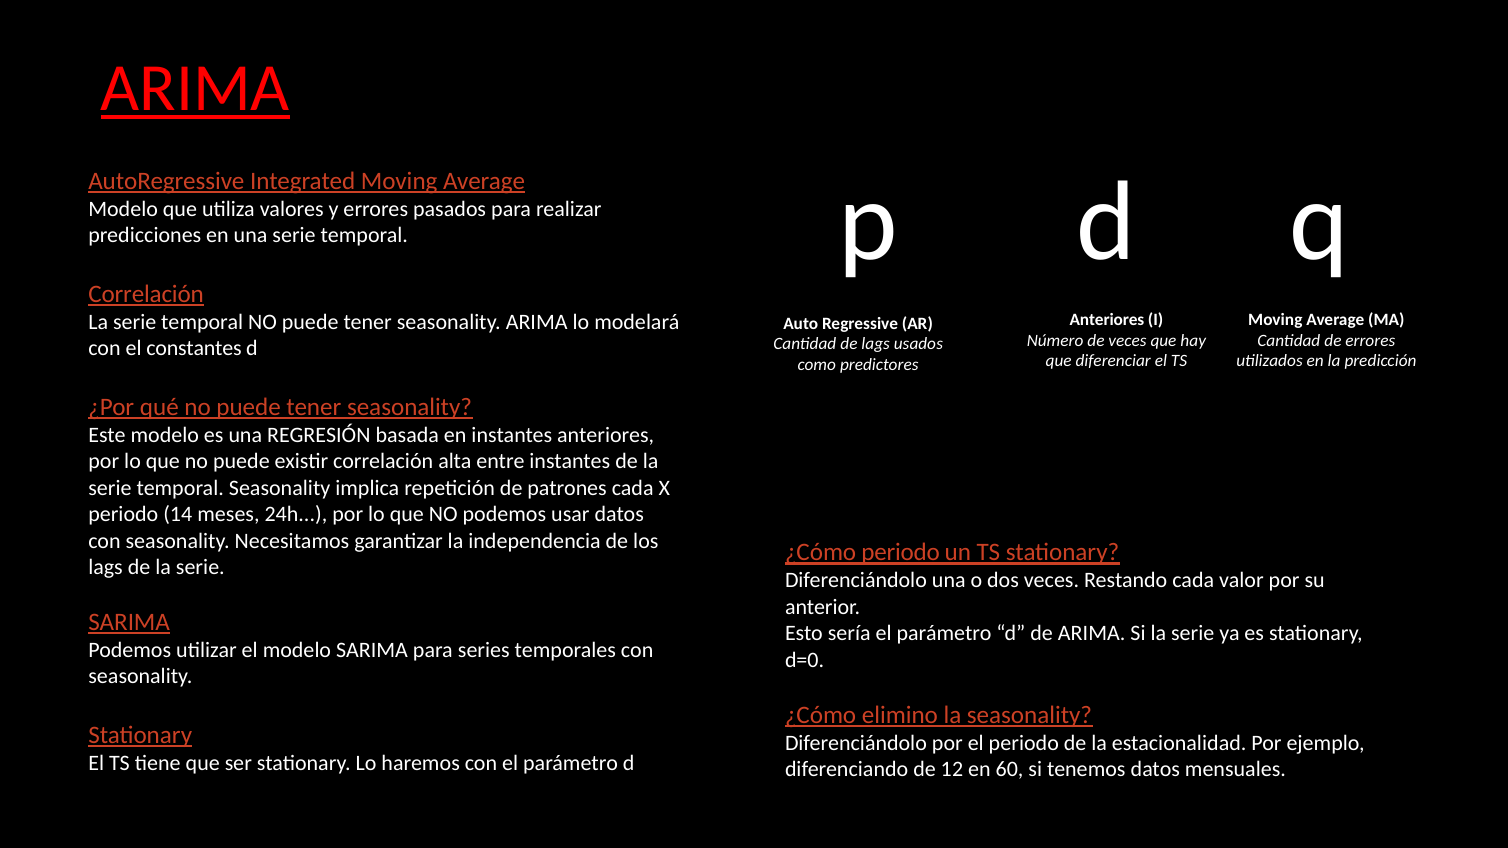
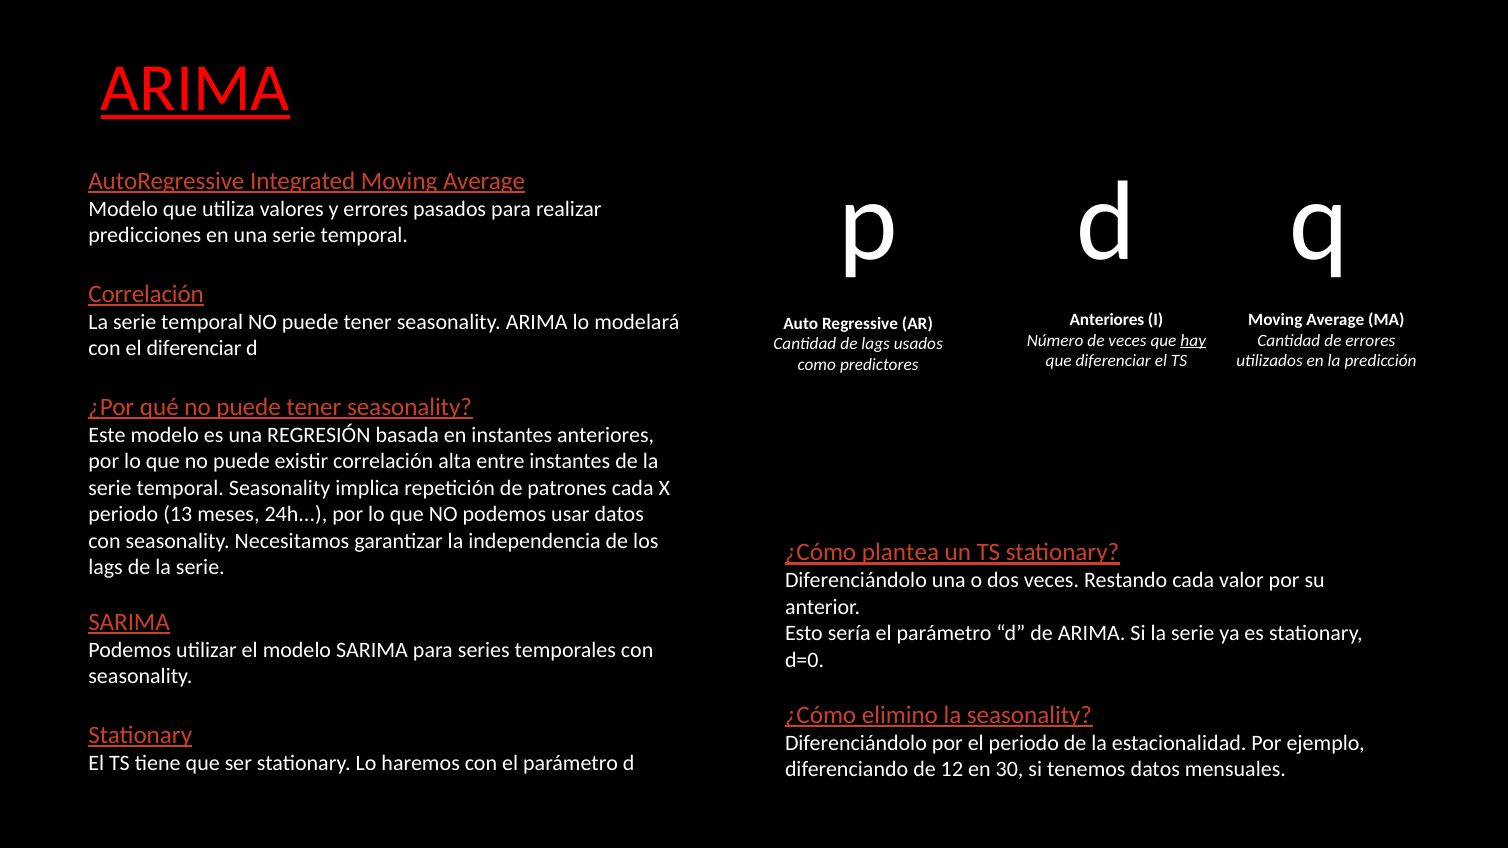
hay underline: none -> present
el constantes: constantes -> diferenciar
14: 14 -> 13
¿Cómo periodo: periodo -> plantea
60: 60 -> 30
